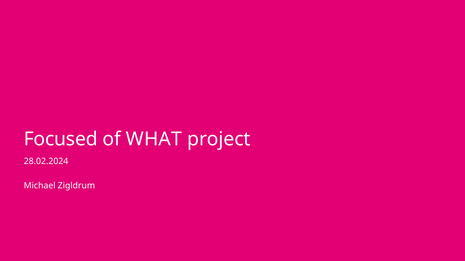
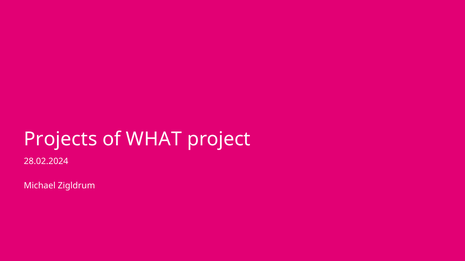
Focused: Focused -> Projects
